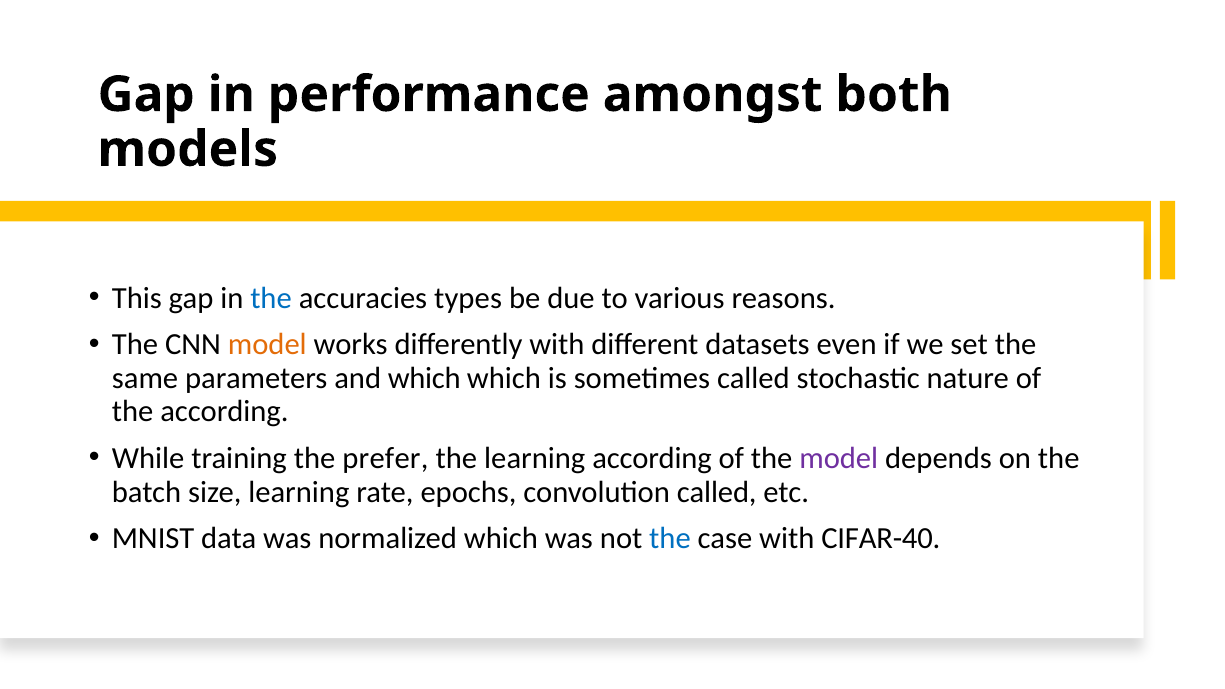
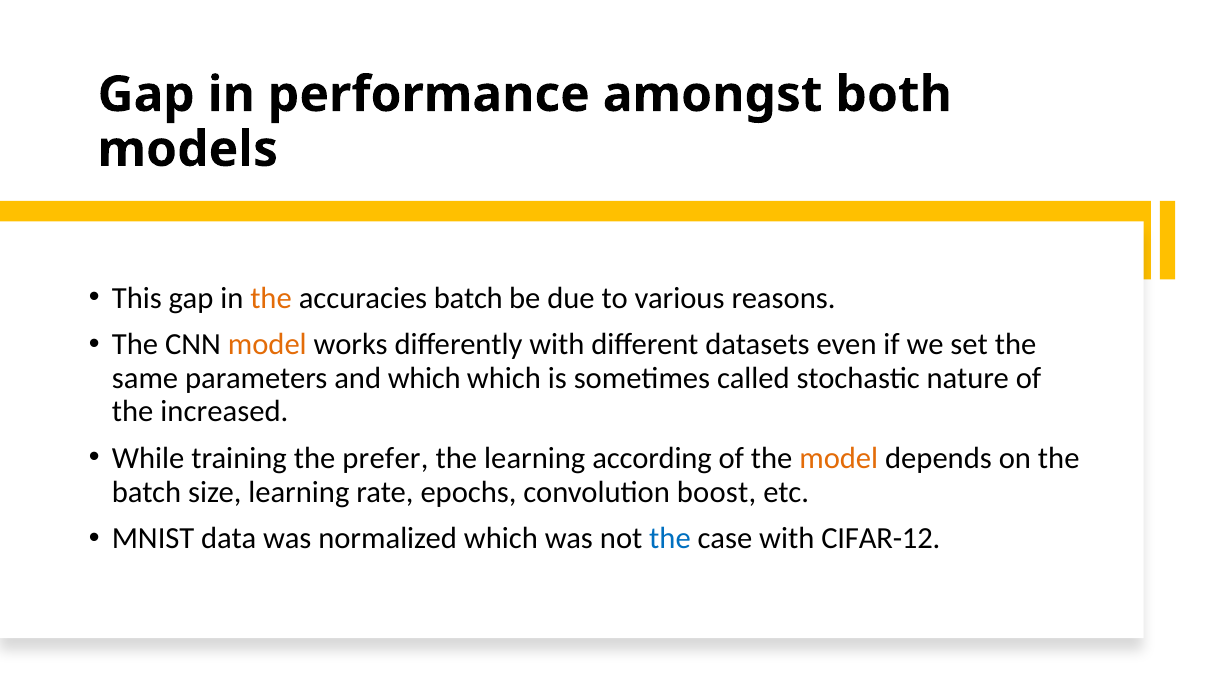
the at (271, 298) colour: blue -> orange
accuracies types: types -> batch
the according: according -> increased
model at (839, 458) colour: purple -> orange
convolution called: called -> boost
CIFAR-40: CIFAR-40 -> CIFAR-12
